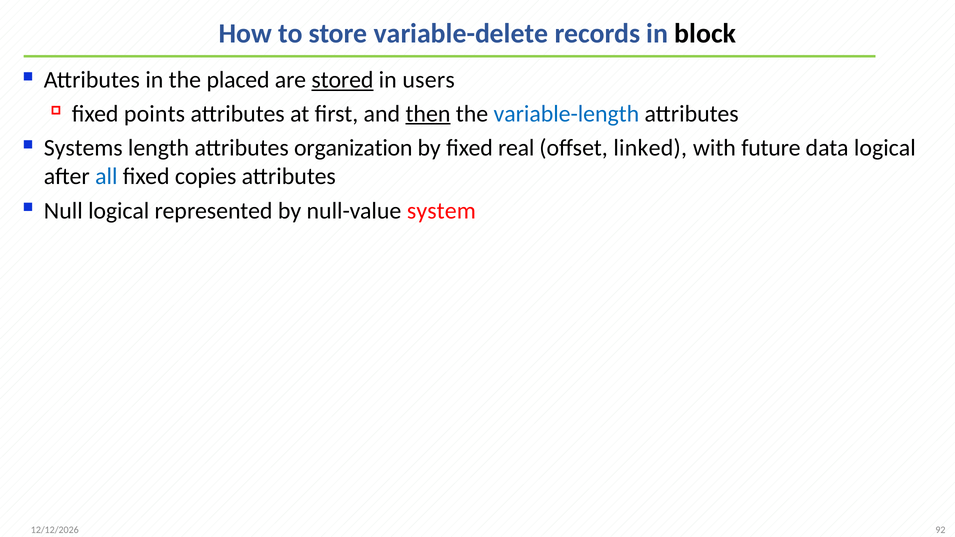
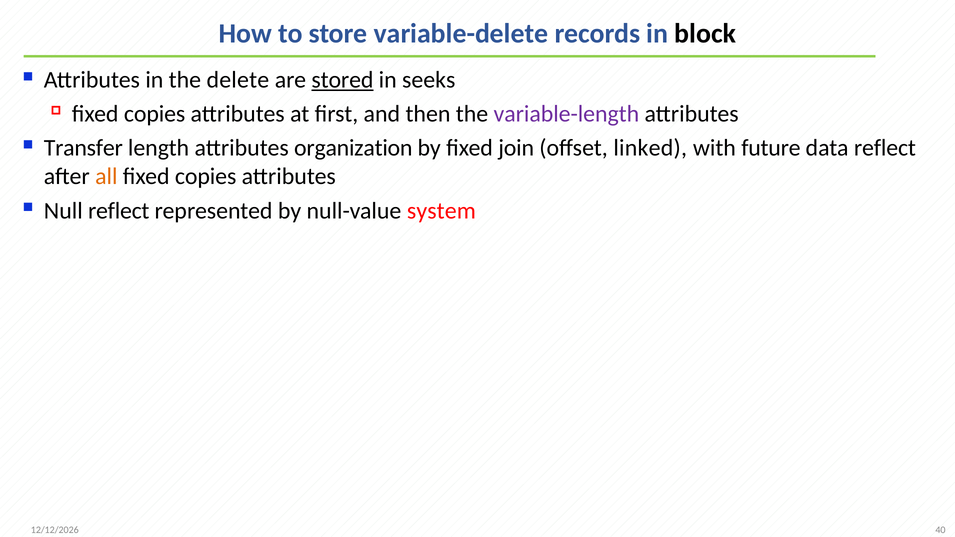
placed: placed -> delete
users: users -> seeks
points at (155, 114): points -> copies
then underline: present -> none
variable-length colour: blue -> purple
Systems: Systems -> Transfer
real: real -> join
data logical: logical -> reflect
all colour: blue -> orange
Null logical: logical -> reflect
92: 92 -> 40
